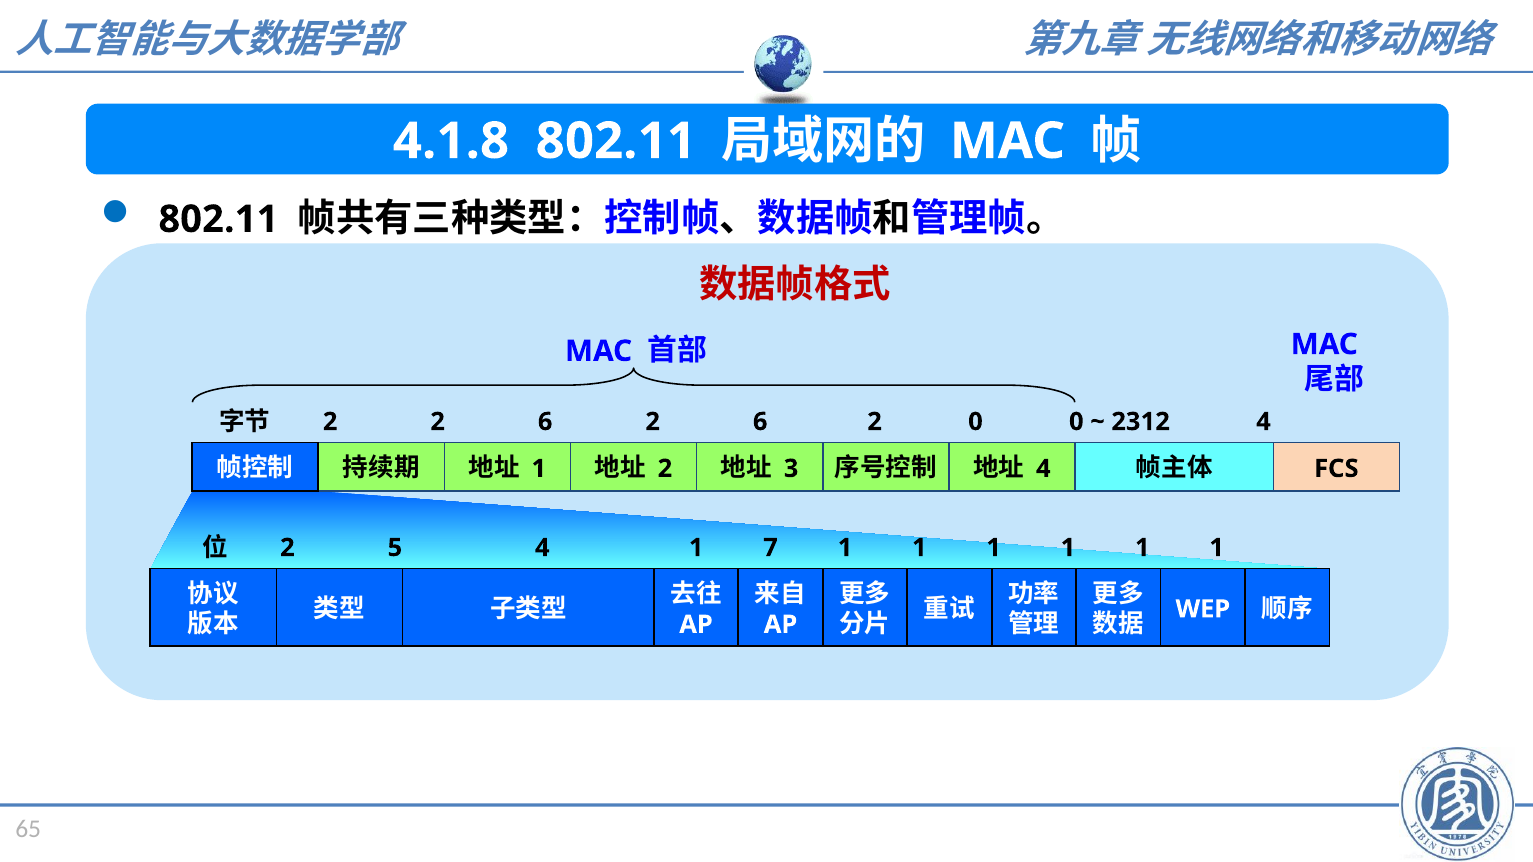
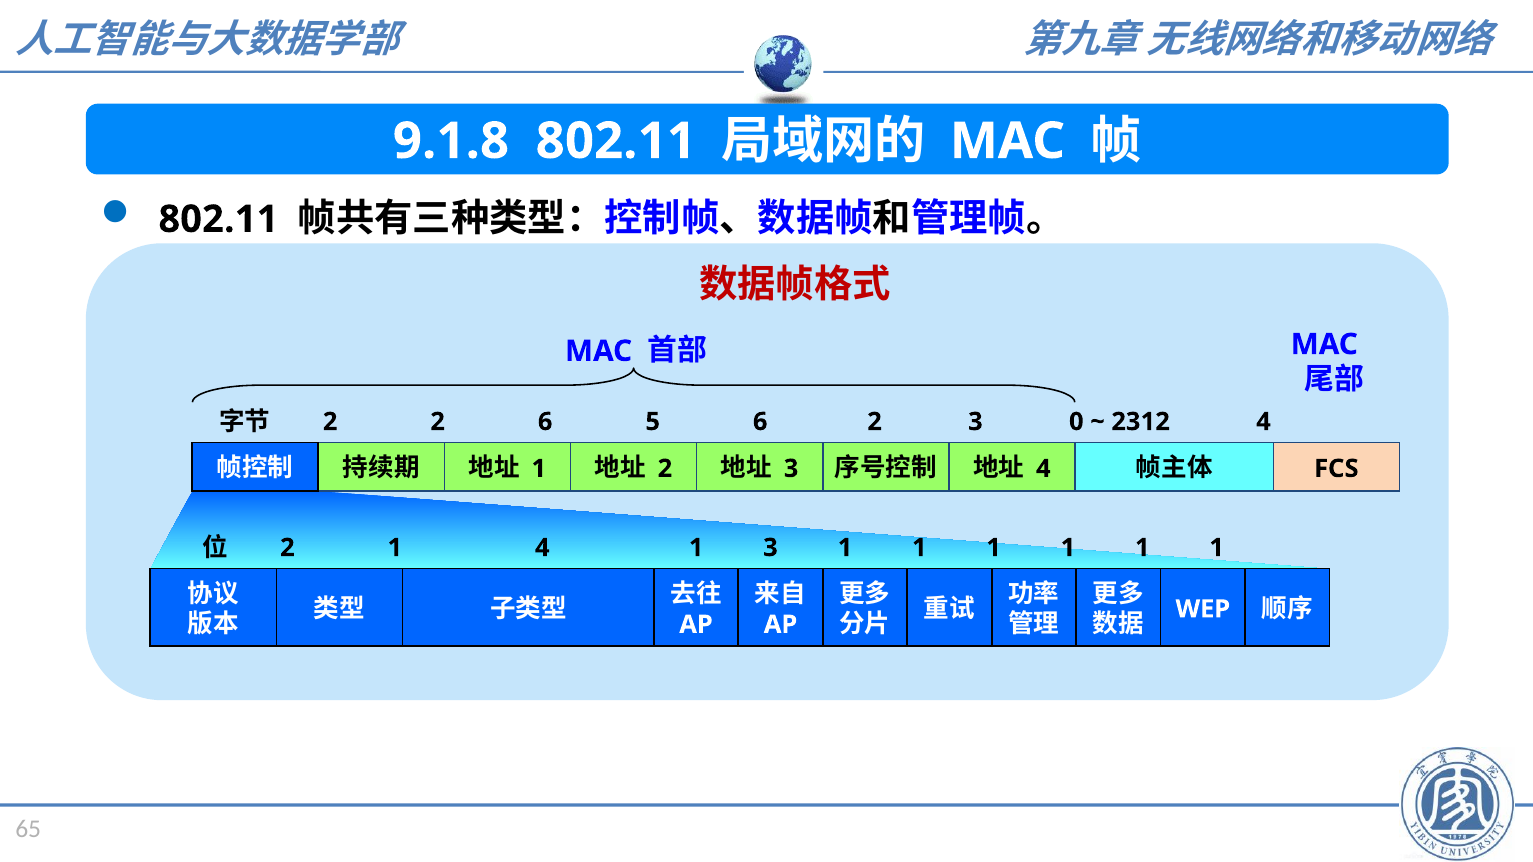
4.1.8: 4.1.8 -> 9.1.8
2 2 6 2: 2 -> 5
2 0: 0 -> 3
2 5: 5 -> 1
1 7: 7 -> 3
